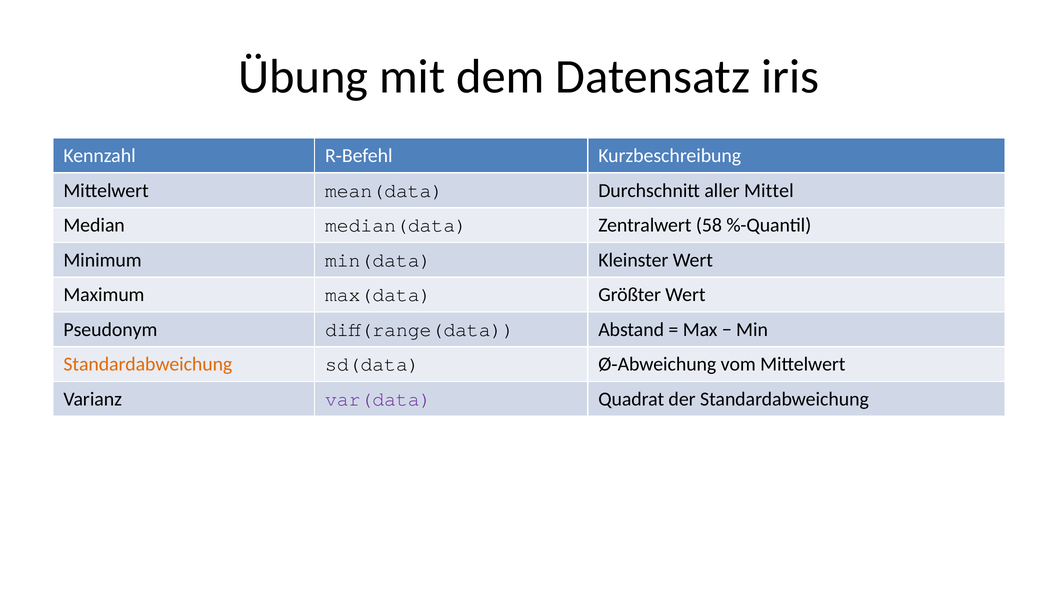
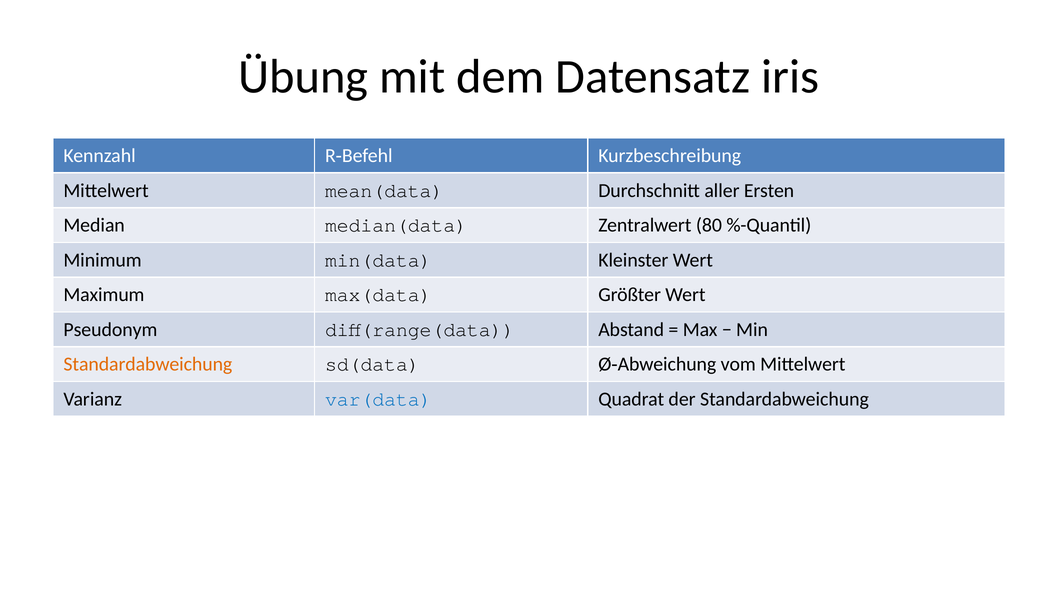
Mittel: Mittel -> Ersten
58: 58 -> 80
var(data colour: purple -> blue
